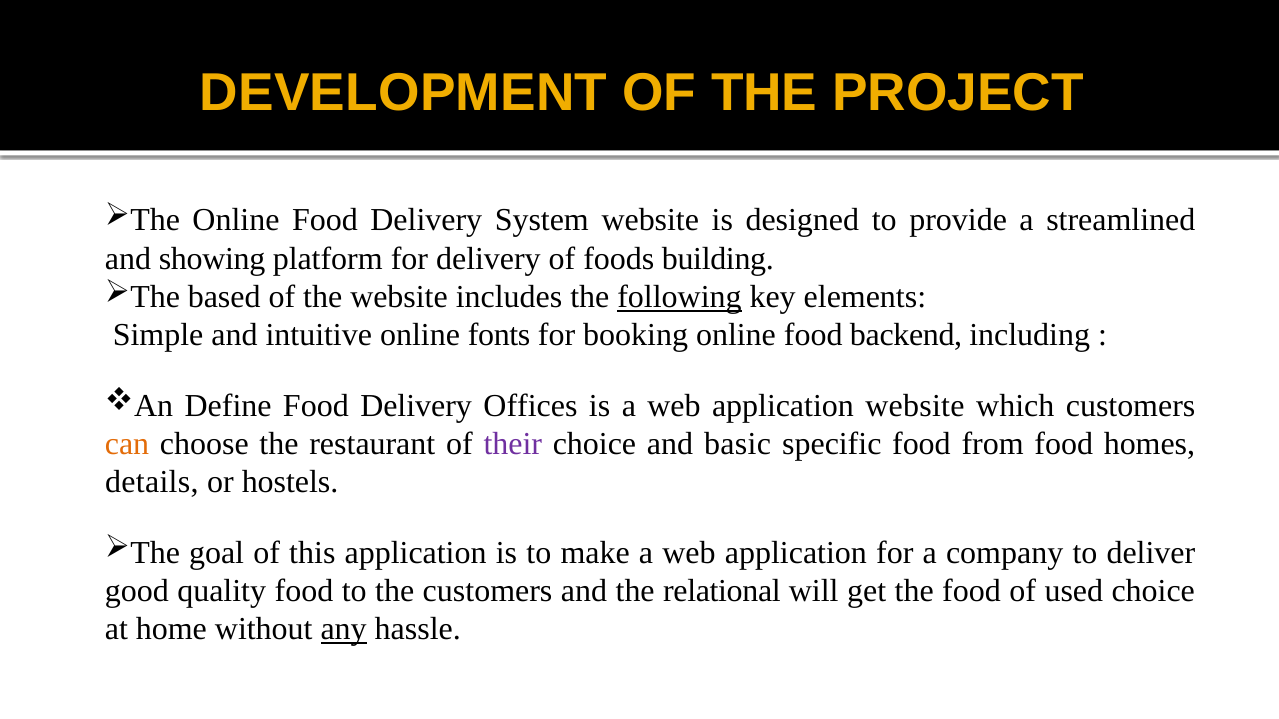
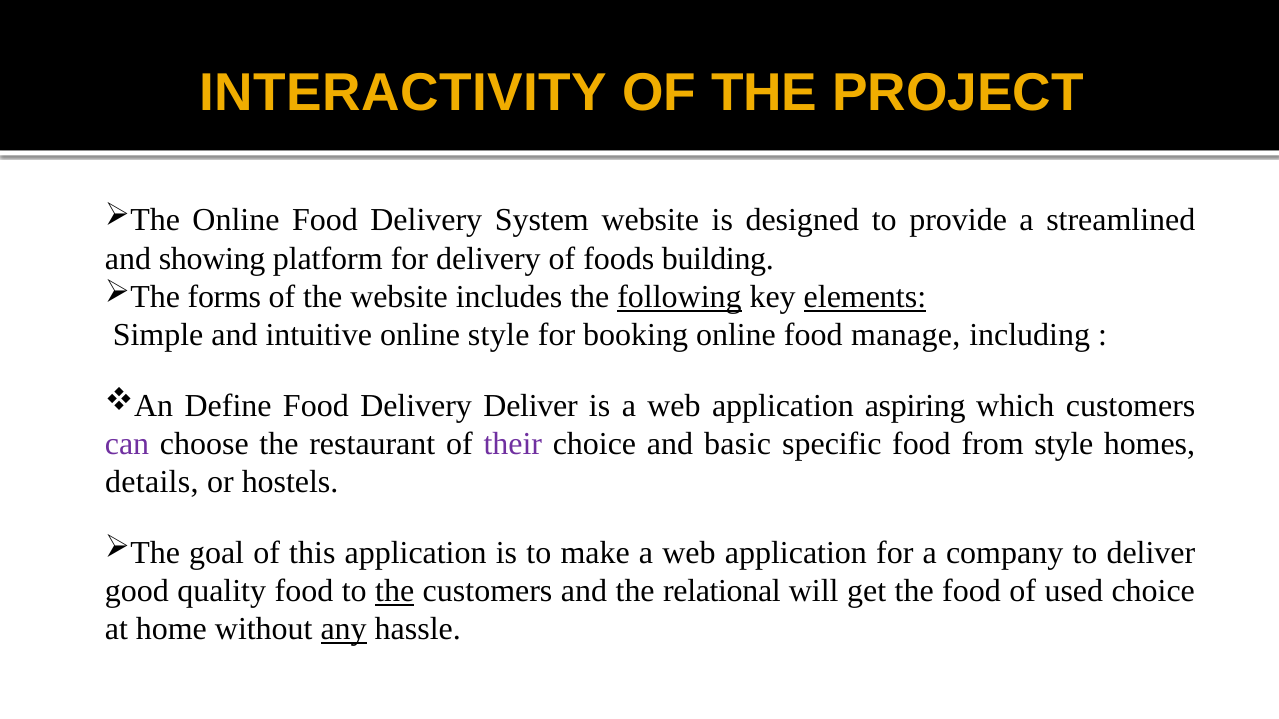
DEVELOPMENT: DEVELOPMENT -> INTERACTIVITY
based: based -> forms
elements underline: none -> present
online fonts: fonts -> style
backend: backend -> manage
Delivery Offices: Offices -> Deliver
application website: website -> aspiring
can colour: orange -> purple
from food: food -> style
the at (395, 591) underline: none -> present
